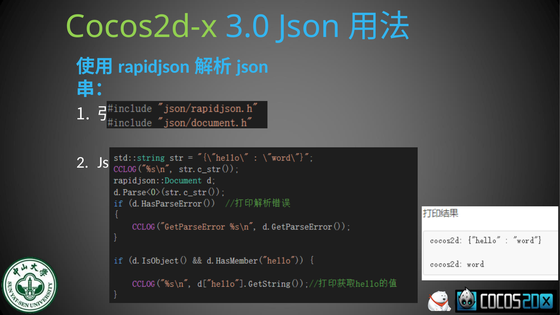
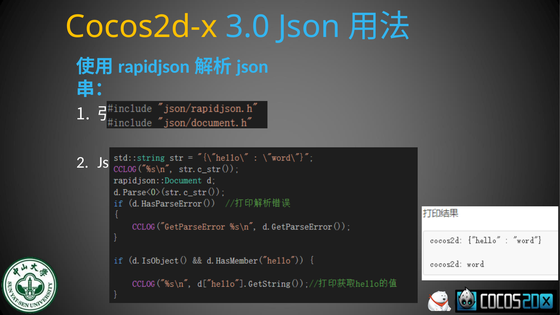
Cocos2d-x colour: light green -> yellow
